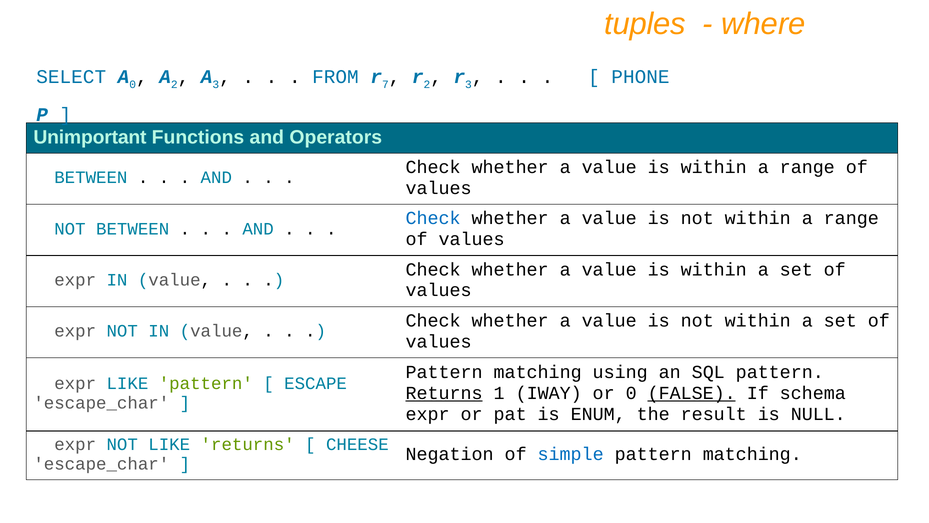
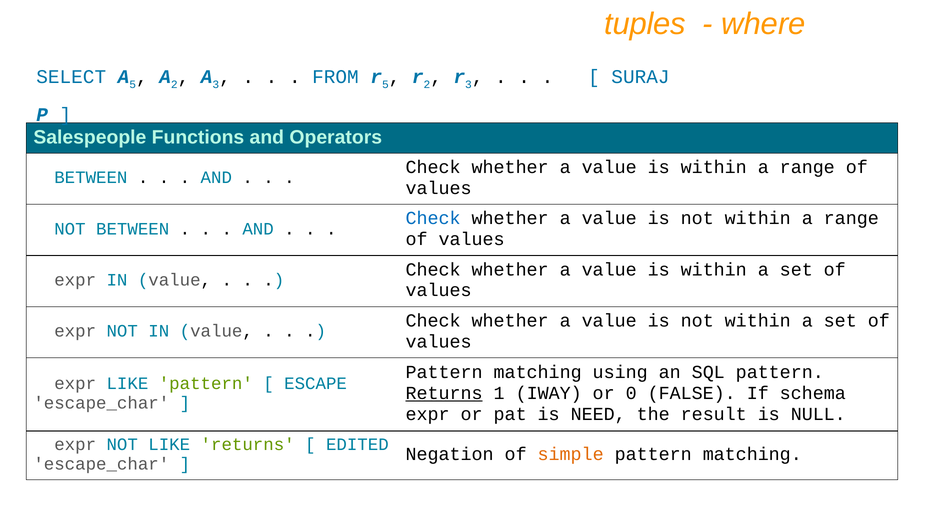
A 0: 0 -> 5
7 at (385, 84): 7 -> 5
PHONE: PHONE -> SURAJ
Unimportant: Unimportant -> Salespeople
FALSE underline: present -> none
ENUM: ENUM -> NEED
CHEESE: CHEESE -> EDITED
simple colour: blue -> orange
